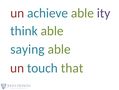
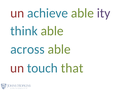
saying: saying -> across
